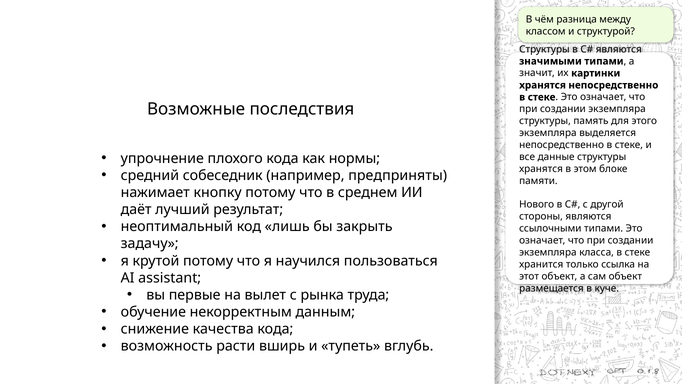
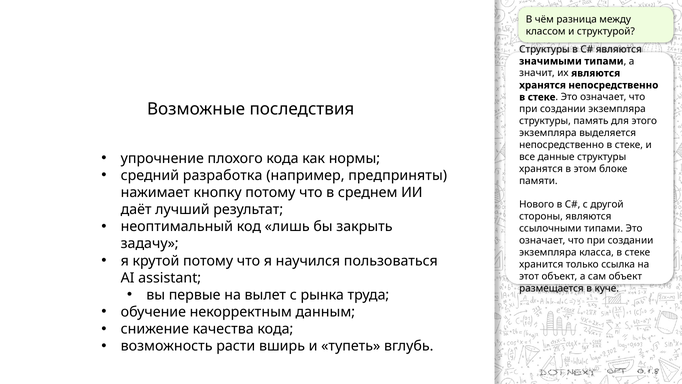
их картинки: картинки -> являются
собеседник: собеседник -> разработка
